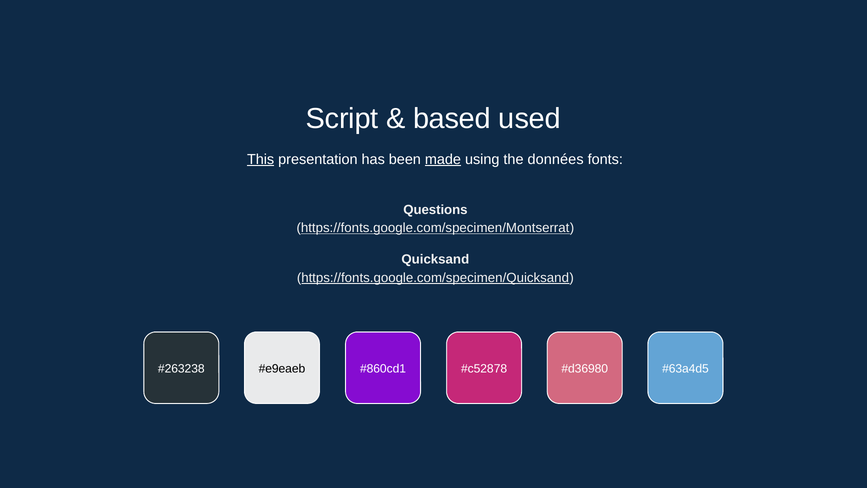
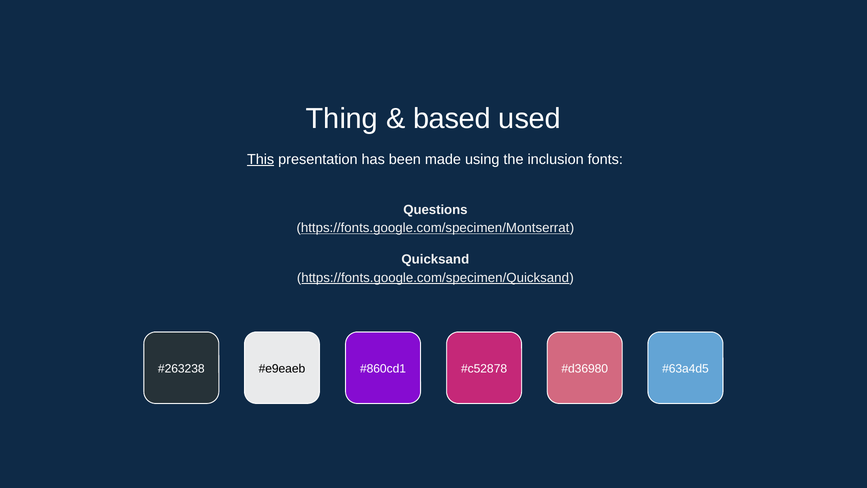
Script: Script -> Thing
made underline: present -> none
données: données -> inclusion
